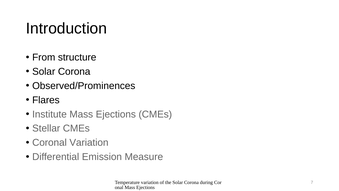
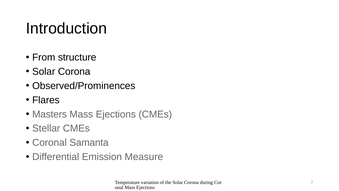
Institute: Institute -> Masters
Coronal Variation: Variation -> Samanta
